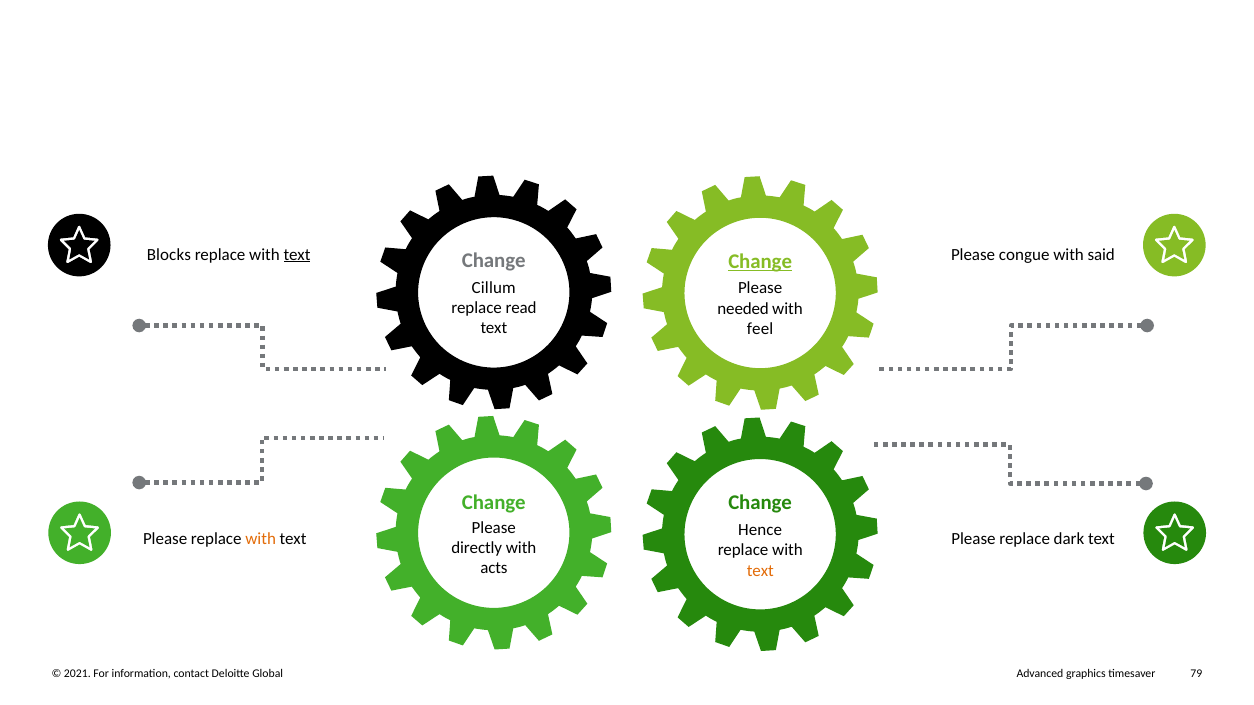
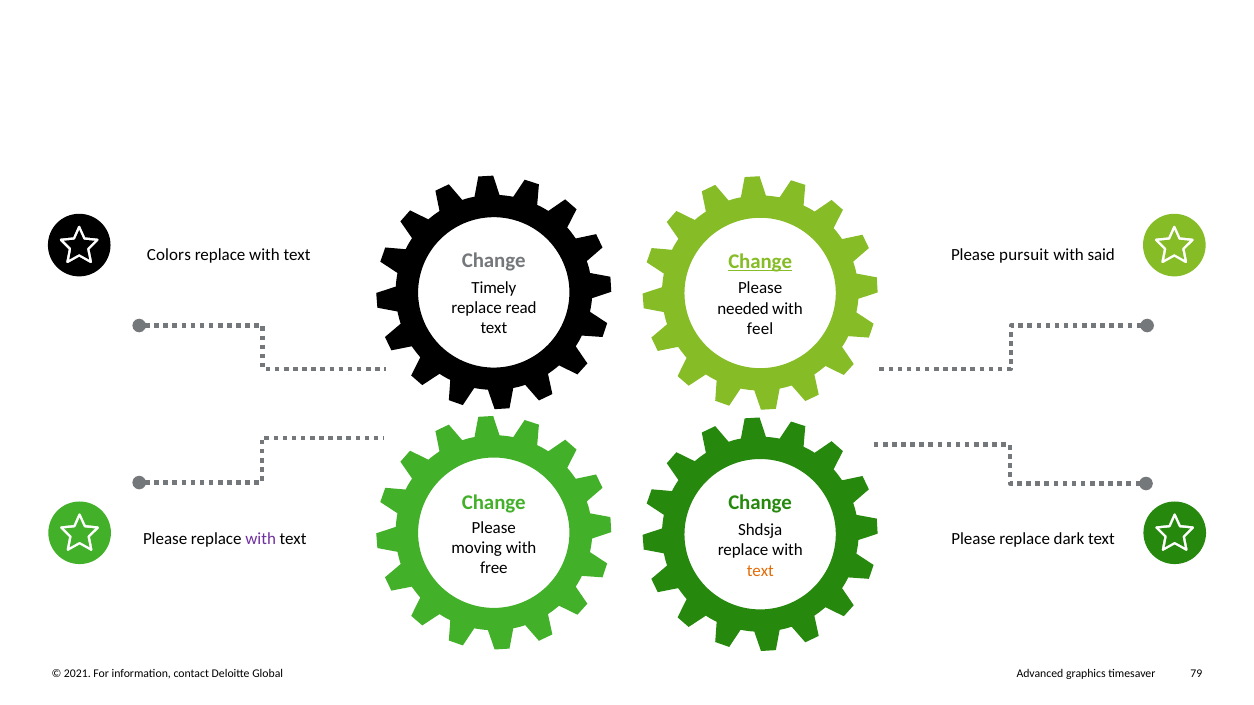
Blocks: Blocks -> Colors
text at (297, 255) underline: present -> none
congue: congue -> pursuit
Cillum: Cillum -> Timely
Hence: Hence -> Shdsja
with at (261, 539) colour: orange -> purple
directly: directly -> moving
acts: acts -> free
